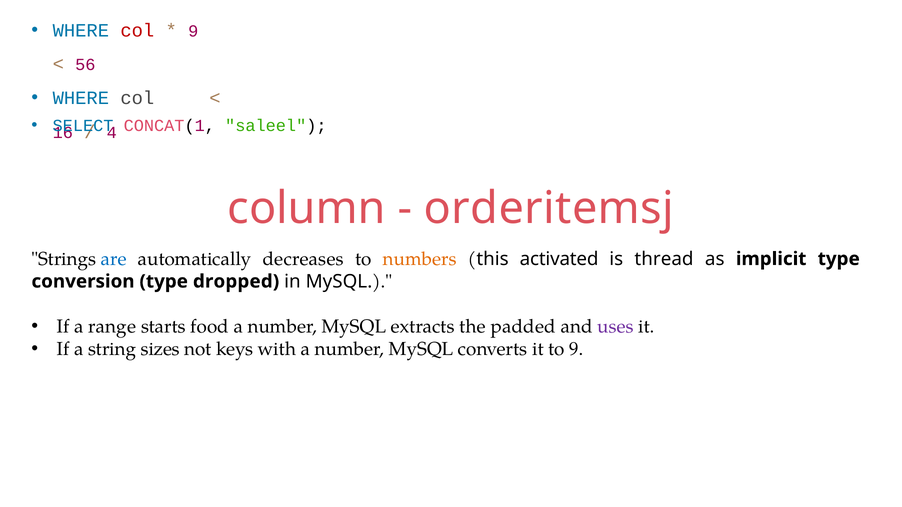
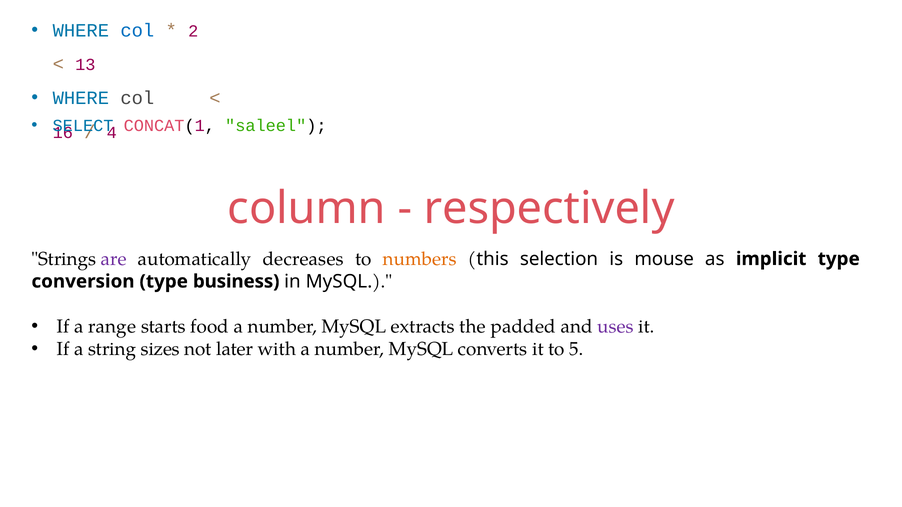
col at (137, 30) colour: red -> blue
9 at (193, 31): 9 -> 2
56: 56 -> 13
orderitemsj: orderitemsj -> respectively
are colour: blue -> purple
activated: activated -> selection
thread: thread -> mouse
dropped: dropped -> business
keys: keys -> later
to 9: 9 -> 5
